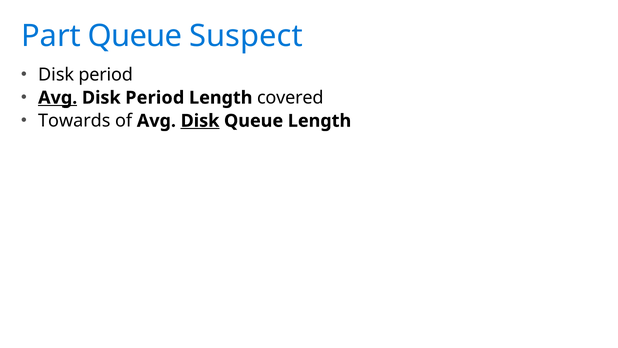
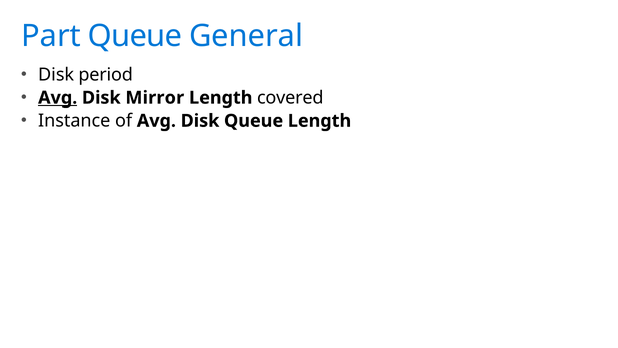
Suspect: Suspect -> General
Period at (155, 98): Period -> Mirror
Towards: Towards -> Instance
Disk at (200, 121) underline: present -> none
